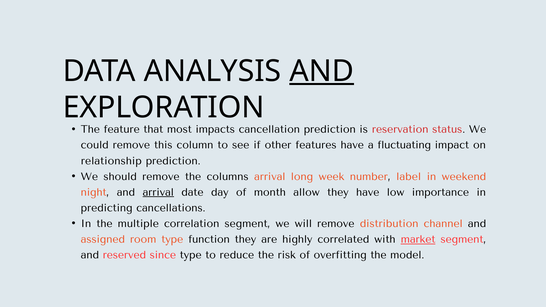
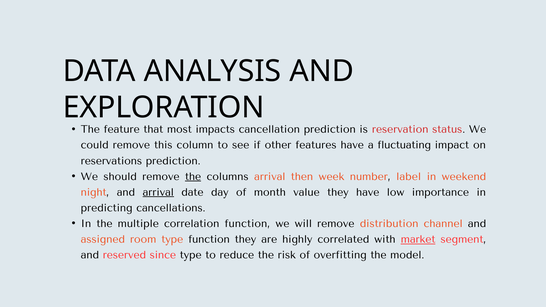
AND at (322, 71) underline: present -> none
relationship: relationship -> reservations
the at (193, 177) underline: none -> present
long: long -> then
allow: allow -> value
correlation segment: segment -> function
